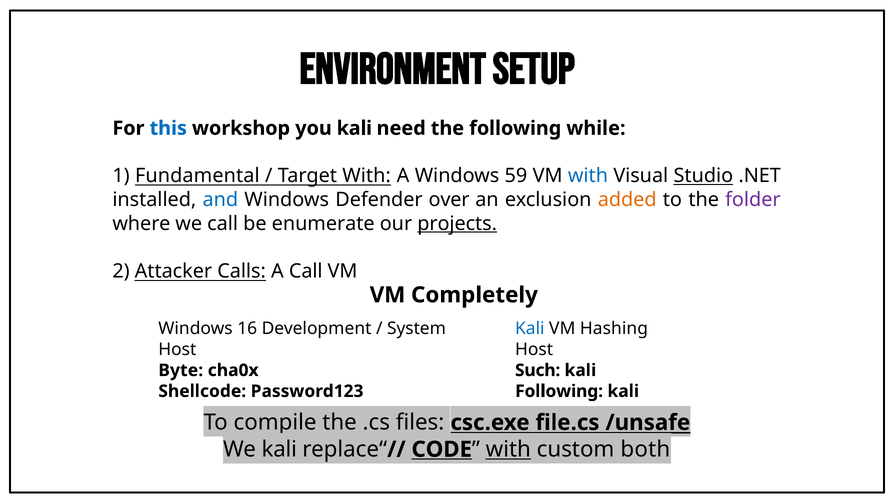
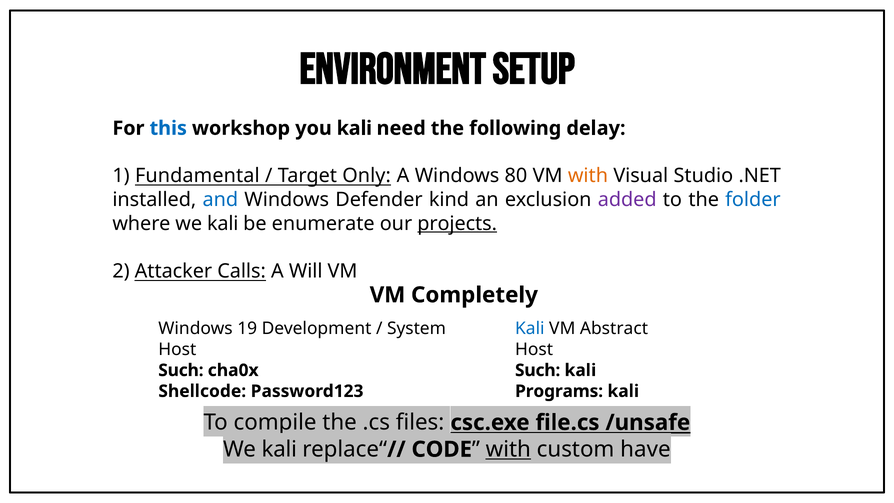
while: while -> delay
Target With: With -> Only
59: 59 -> 80
with at (588, 176) colour: blue -> orange
Studio underline: present -> none
over: over -> kind
added colour: orange -> purple
folder colour: purple -> blue
where we call: call -> kali
A Call: Call -> Will
16: 16 -> 19
Hashing: Hashing -> Abstract
Byte at (181, 370): Byte -> Such
Following at (559, 391): Following -> Programs
CODE underline: present -> none
both: both -> have
